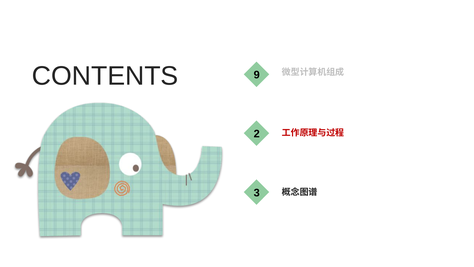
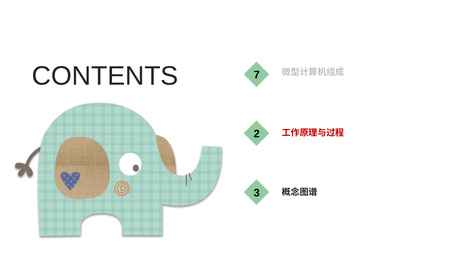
9: 9 -> 7
